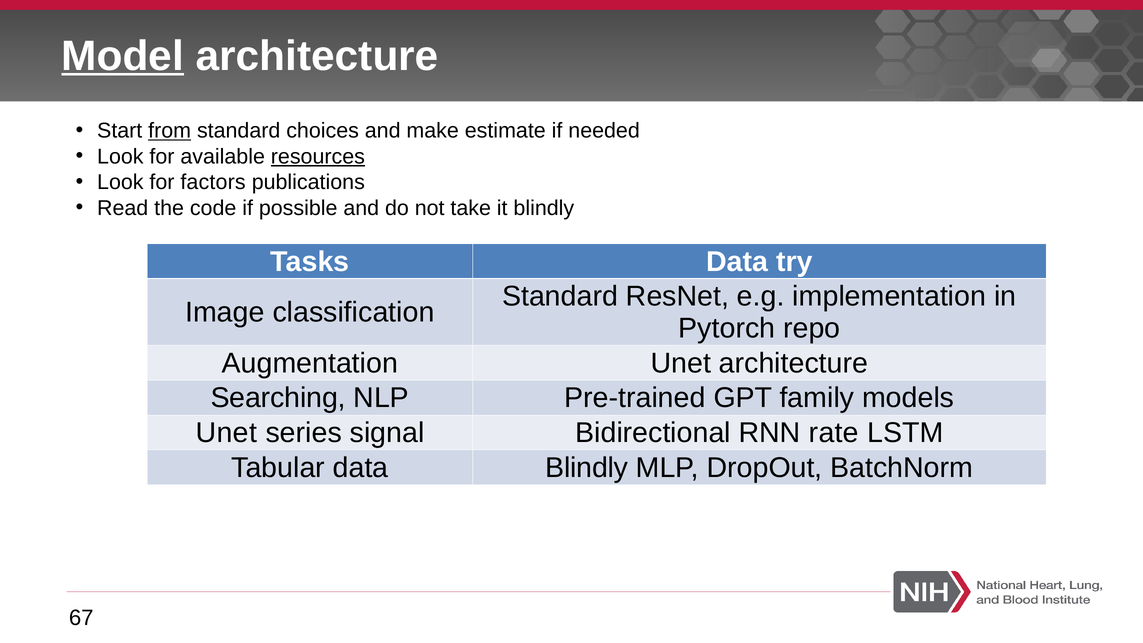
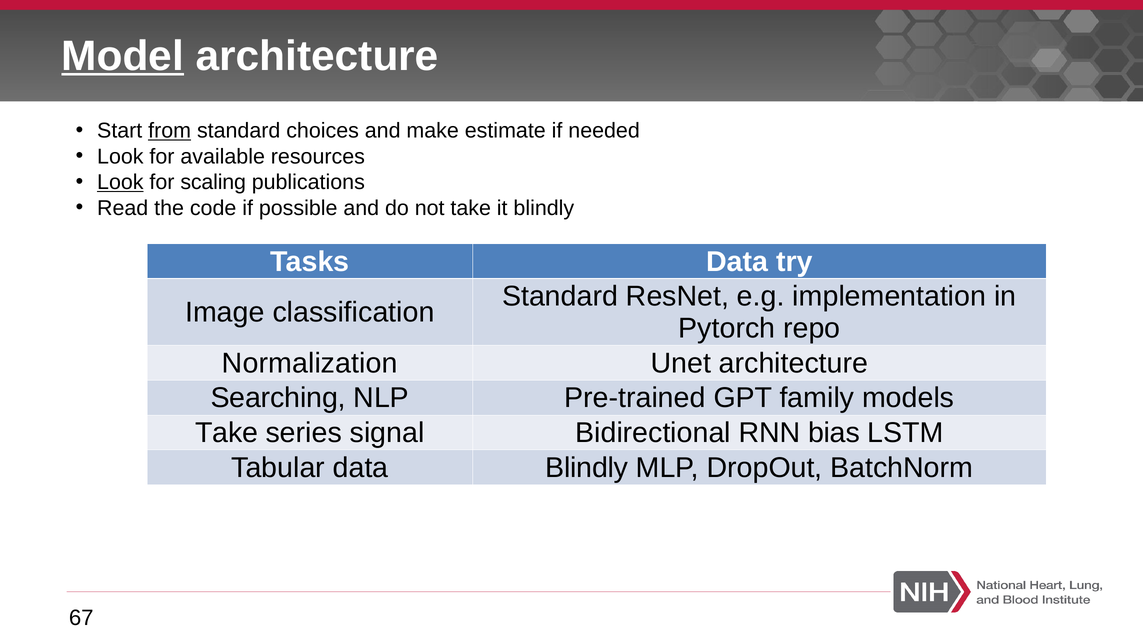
resources underline: present -> none
Look at (120, 182) underline: none -> present
factors: factors -> scaling
Augmentation: Augmentation -> Normalization
Unet at (226, 433): Unet -> Take
rate: rate -> bias
